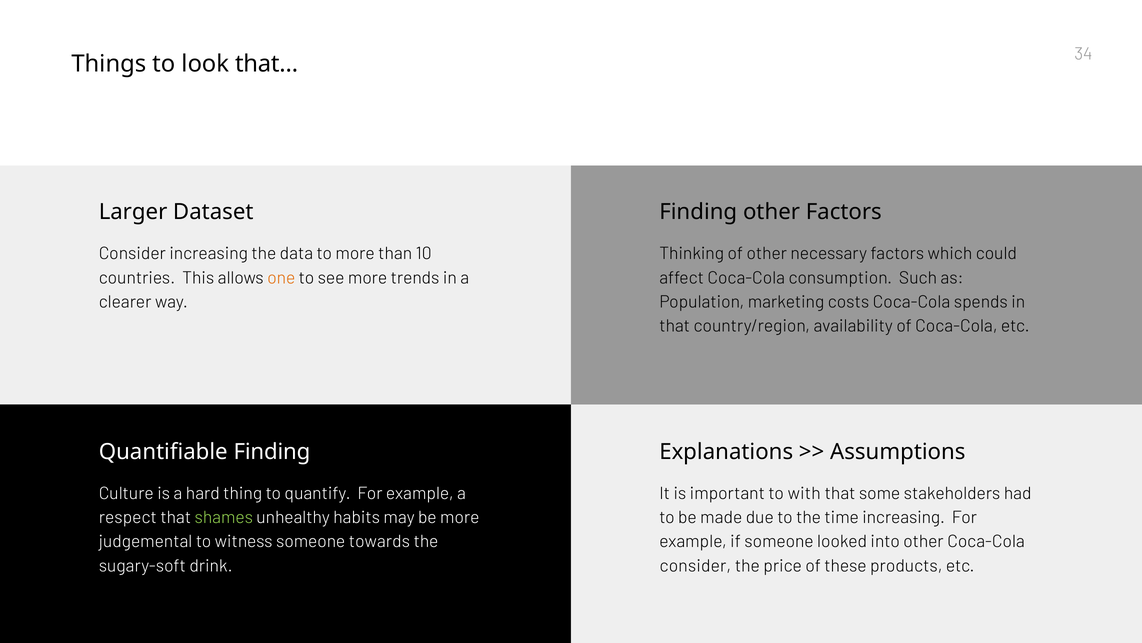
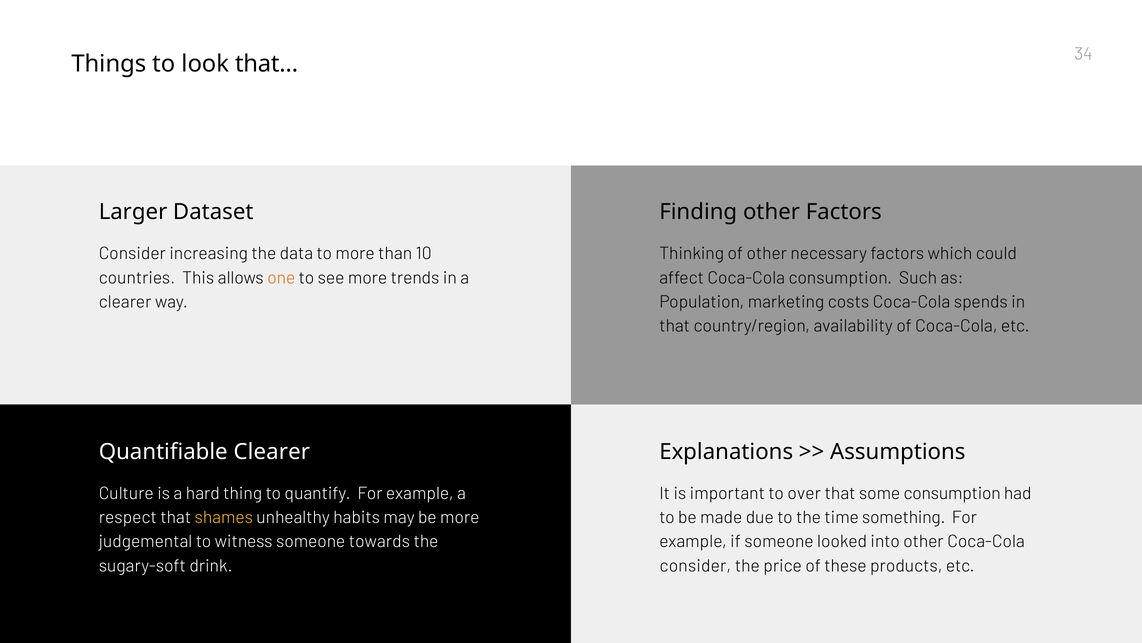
Quantifiable Finding: Finding -> Clearer
with: with -> over
some stakeholders: stakeholders -> consumption
shames colour: light green -> yellow
time increasing: increasing -> something
